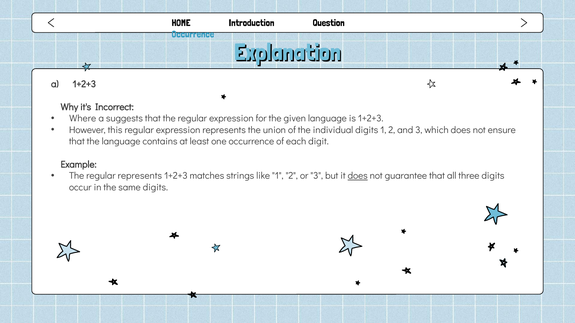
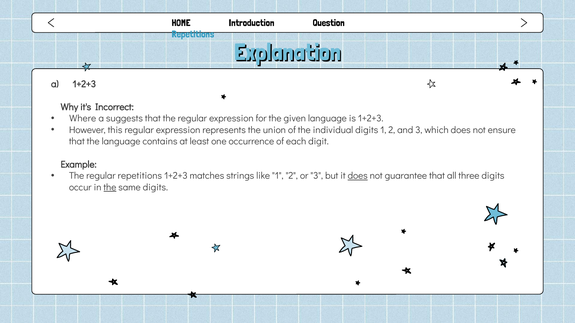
Occurrence at (193, 35): Occurrence -> Repetitions
regular represents: represents -> repetitions
the at (110, 188) underline: none -> present
